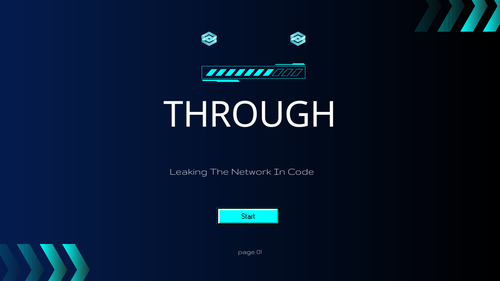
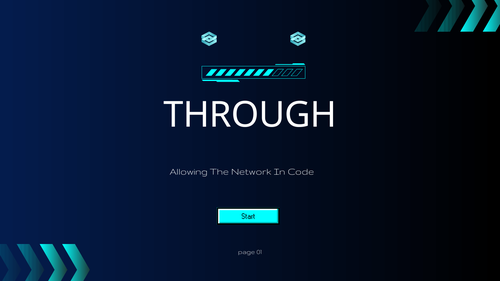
Leaking: Leaking -> Allowing
